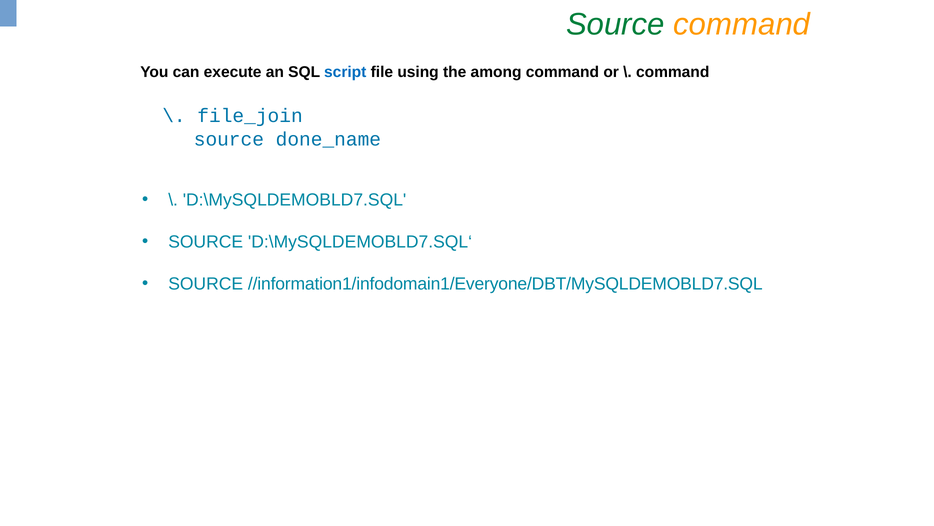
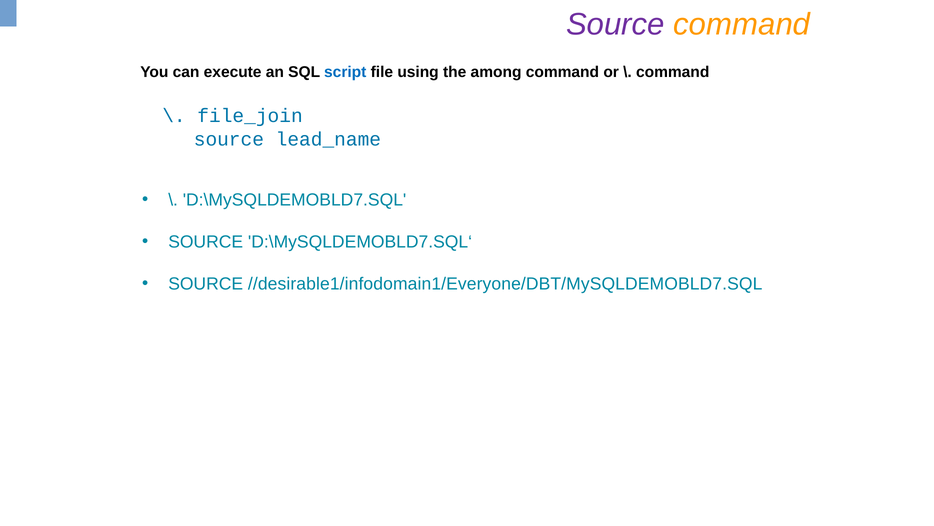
Source at (615, 24) colour: green -> purple
done_name: done_name -> lead_name
//information1/infodomain1/Everyone/DBT/MySQLDEMOBLD7.SQL: //information1/infodomain1/Everyone/DBT/MySQLDEMOBLD7.SQL -> //desirable1/infodomain1/Everyone/DBT/MySQLDEMOBLD7.SQL
